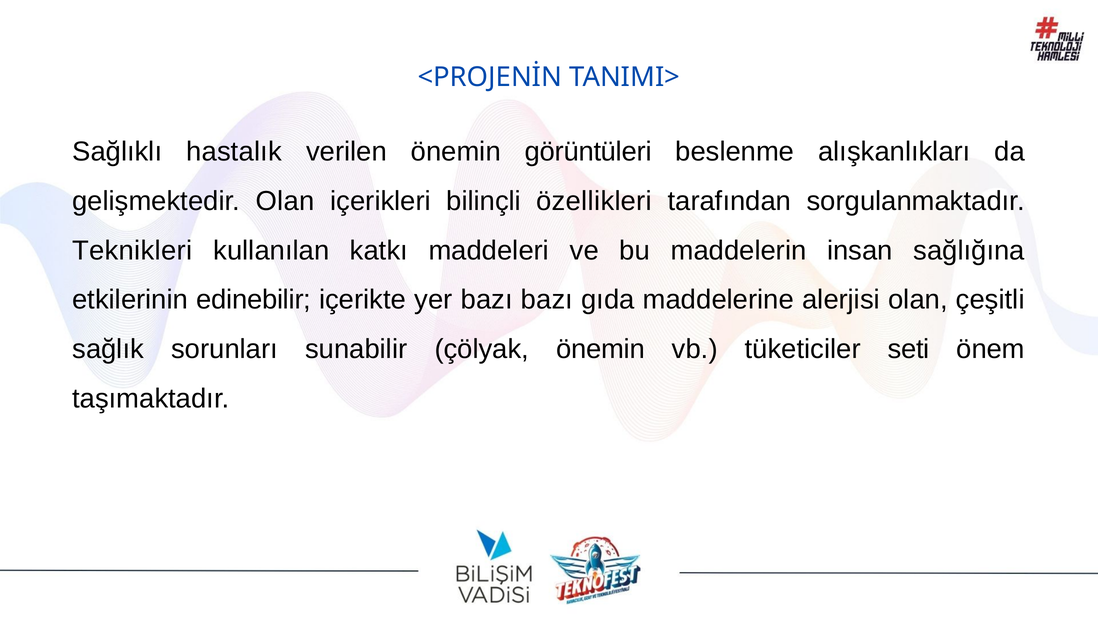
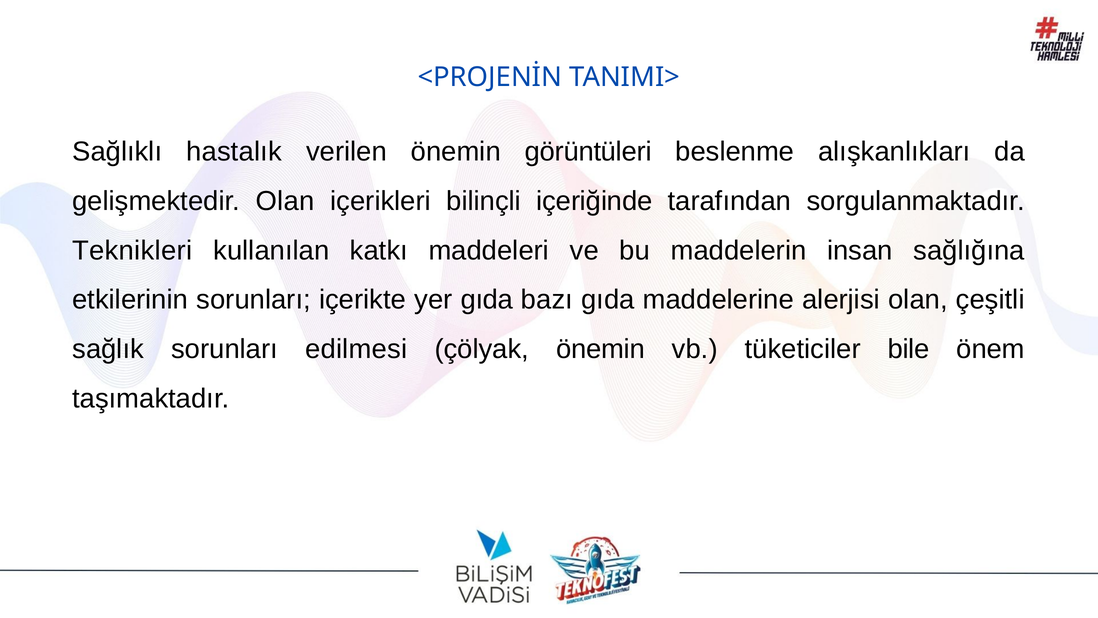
özellikleri: özellikleri -> içeriğinde
etkilerinin edinebilir: edinebilir -> sorunları
yer bazı: bazı -> gıda
sunabilir: sunabilir -> edilmesi
seti: seti -> bile
